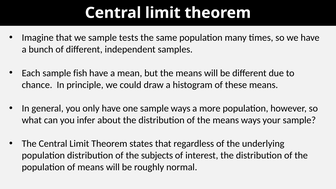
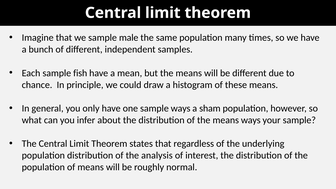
tests: tests -> male
more: more -> sham
subjects: subjects -> analysis
